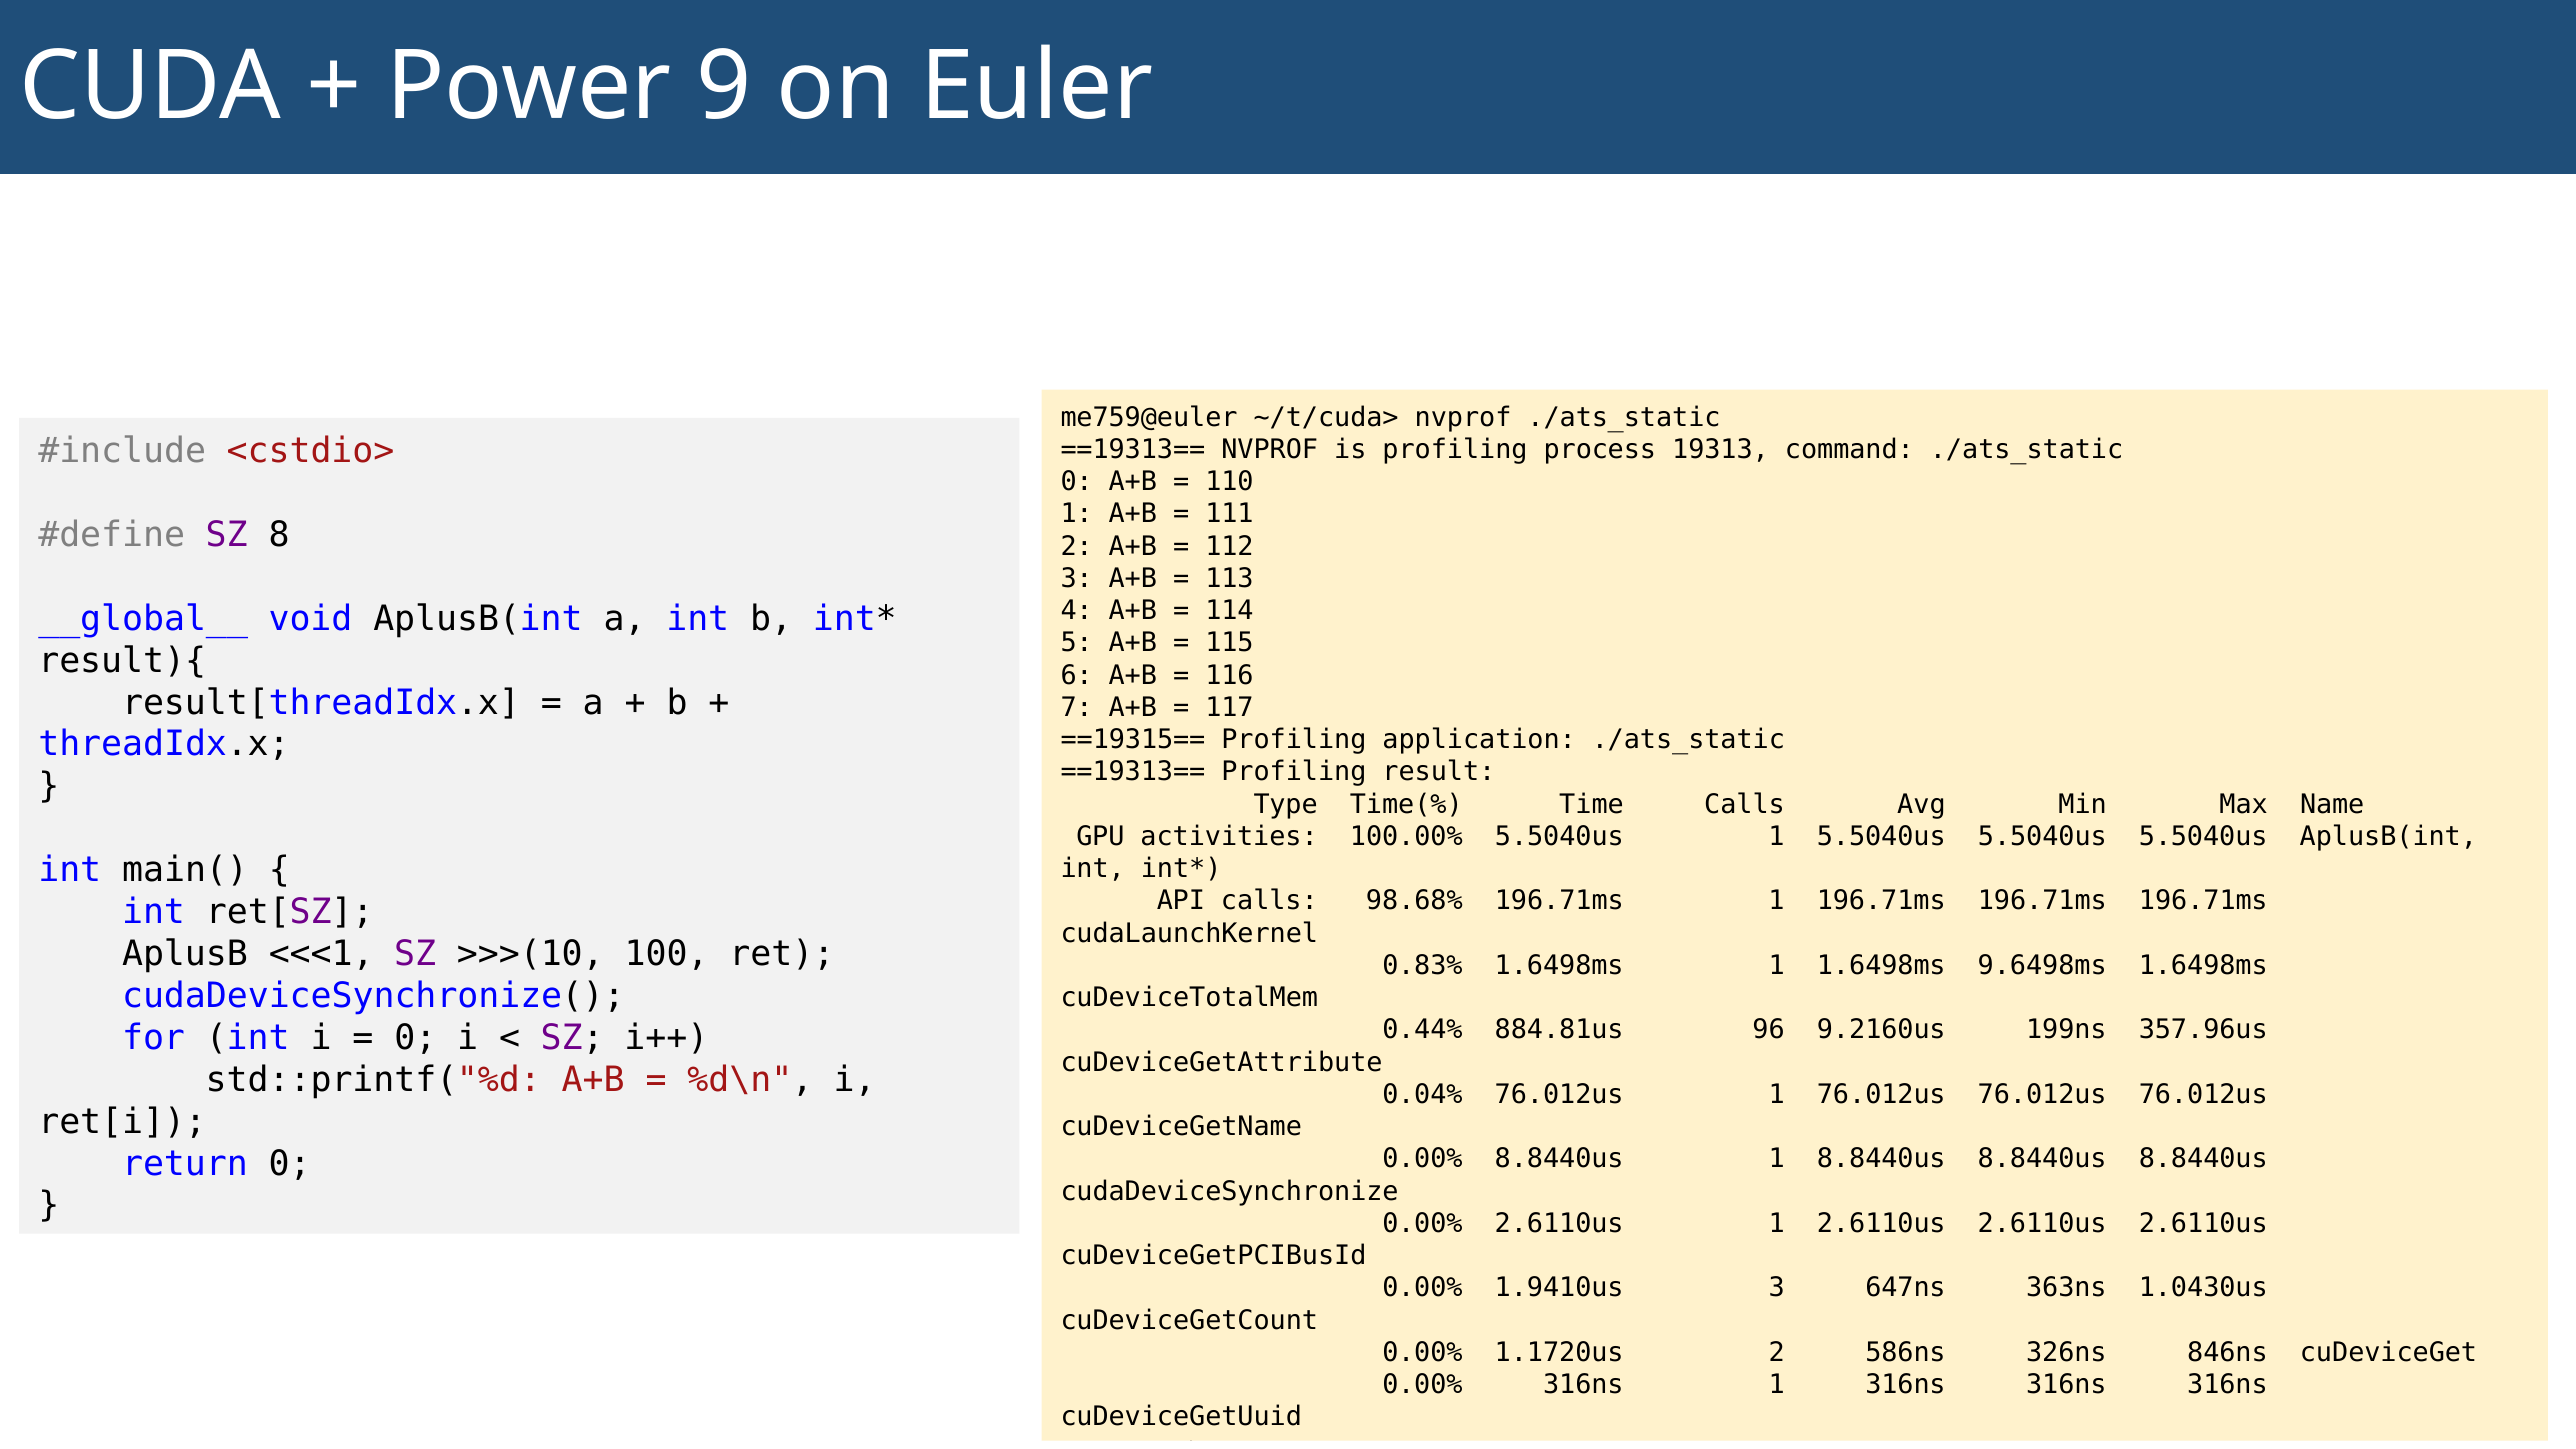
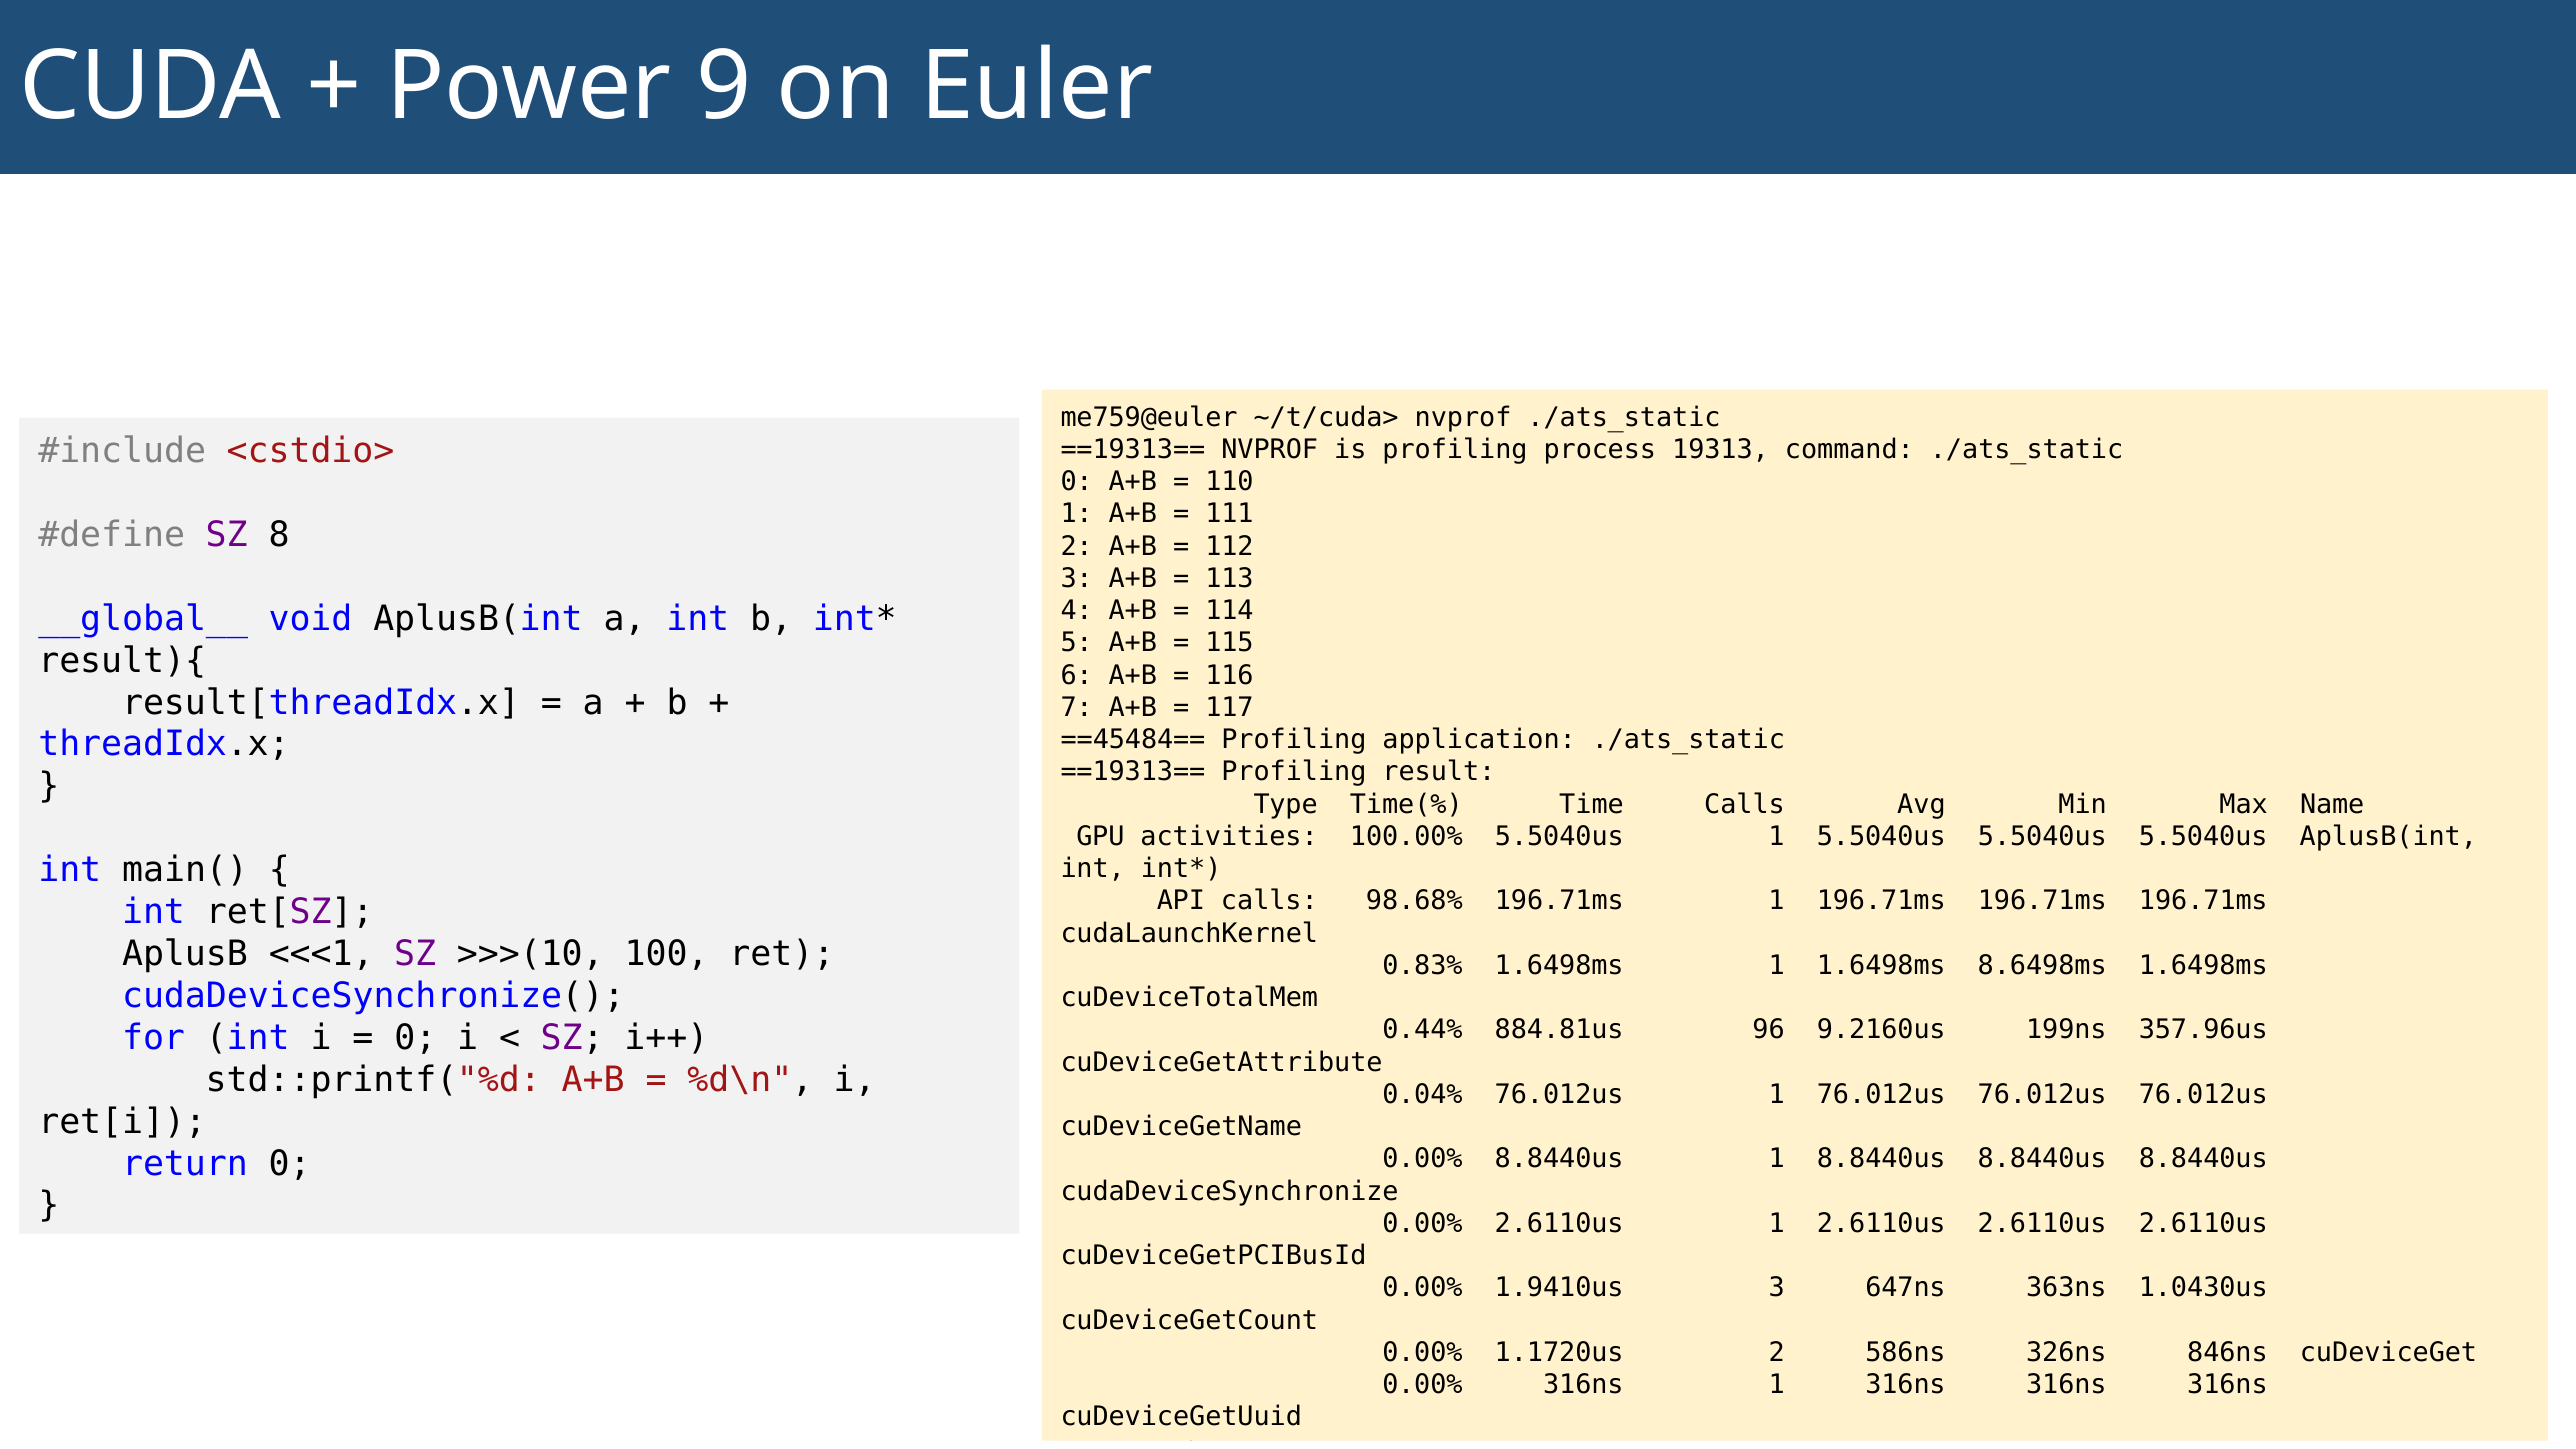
==19315==: ==19315== -> ==45484==
9.6498ms: 9.6498ms -> 8.6498ms
